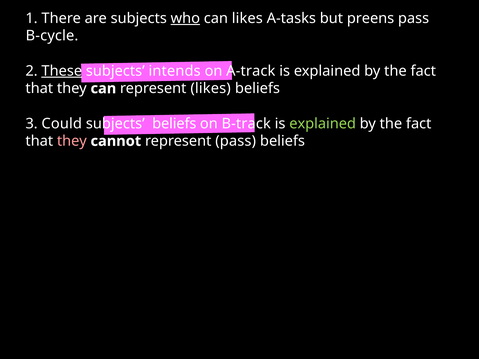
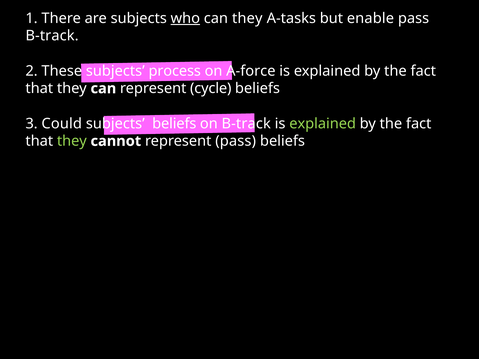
can likes: likes -> they
preens: preens -> enable
B-cycle at (52, 36): B-cycle -> B-track
These underline: present -> none
intends: intends -> process
A-track: A-track -> A-force
represent likes: likes -> cycle
they at (72, 141) colour: pink -> light green
